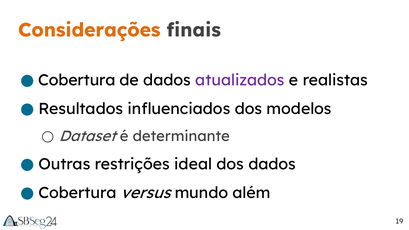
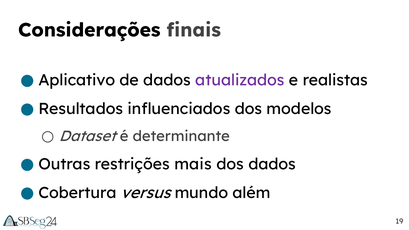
Considerações colour: orange -> black
Cobertura at (77, 80): Cobertura -> Aplicativo
ideal: ideal -> mais
